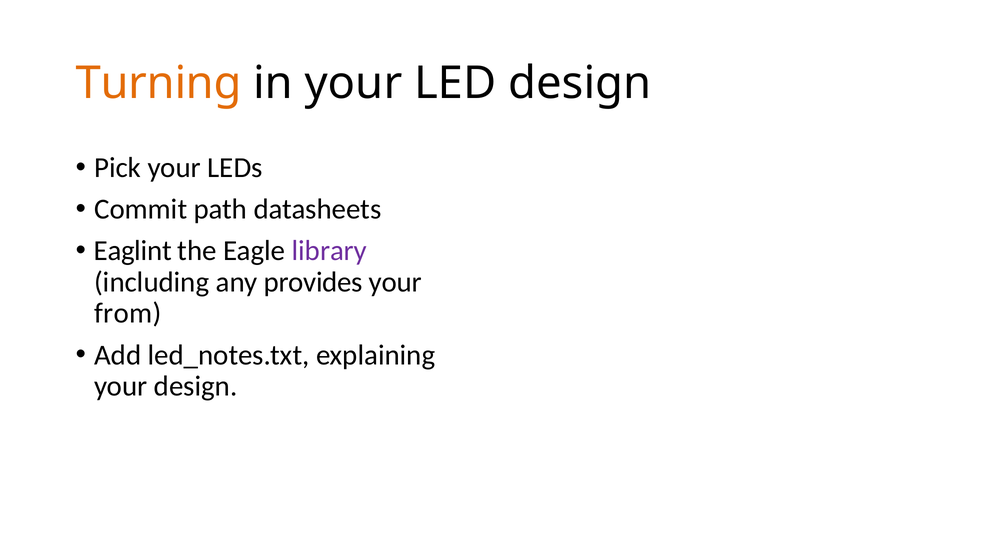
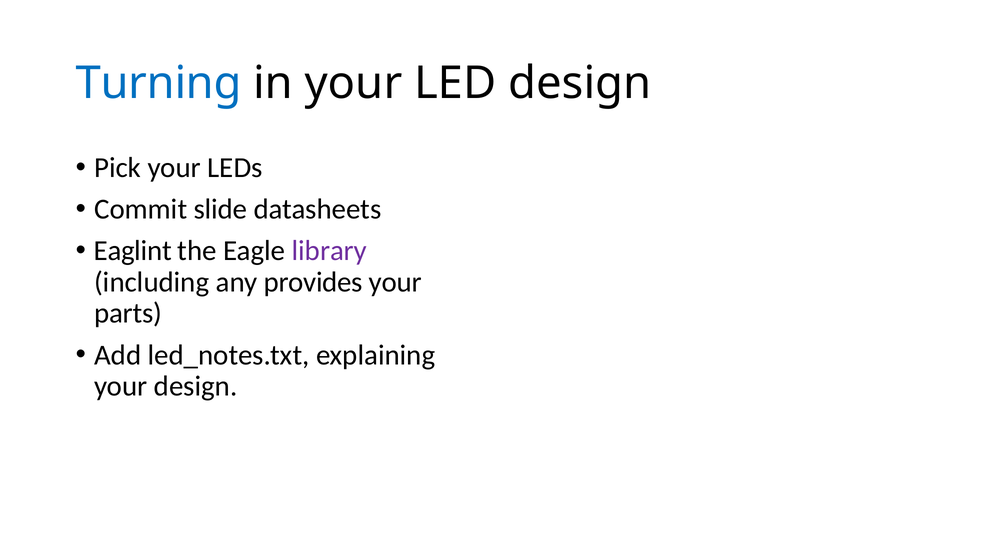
Turning colour: orange -> blue
path: path -> slide
from: from -> parts
